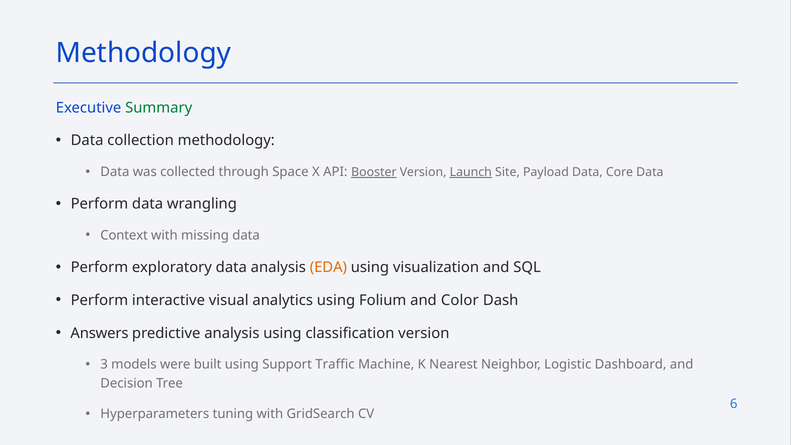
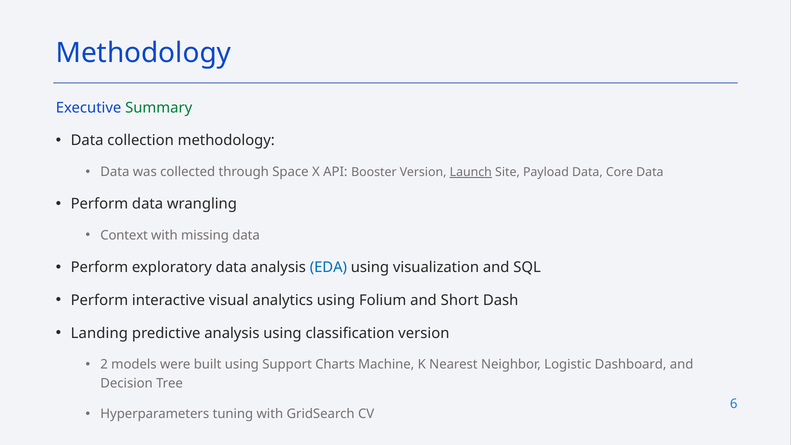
Booster underline: present -> none
EDA colour: orange -> blue
Color: Color -> Short
Answers: Answers -> Landing
3: 3 -> 2
Traffic: Traffic -> Charts
